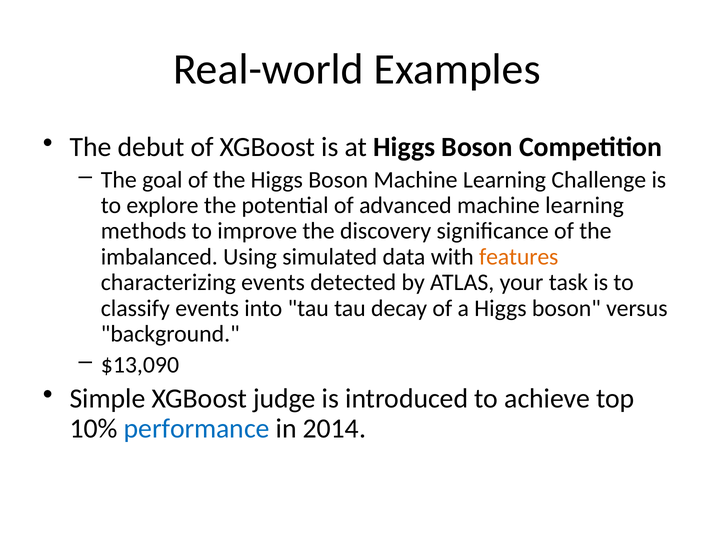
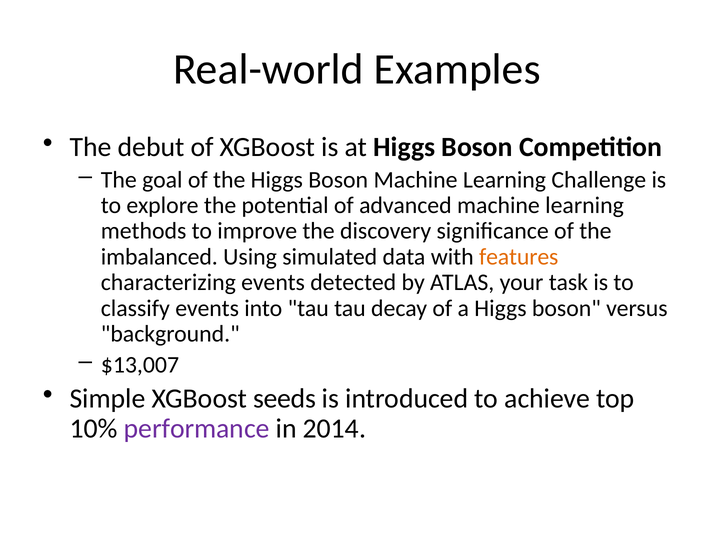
$13,090: $13,090 -> $13,007
judge: judge -> seeds
performance colour: blue -> purple
